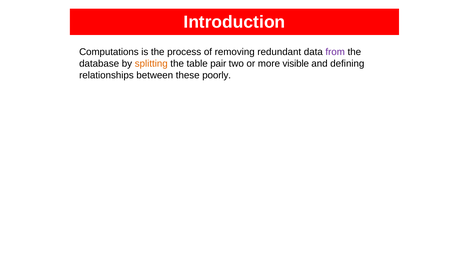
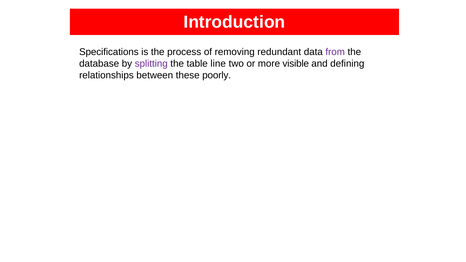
Computations: Computations -> Specifications
splitting colour: orange -> purple
pair: pair -> line
